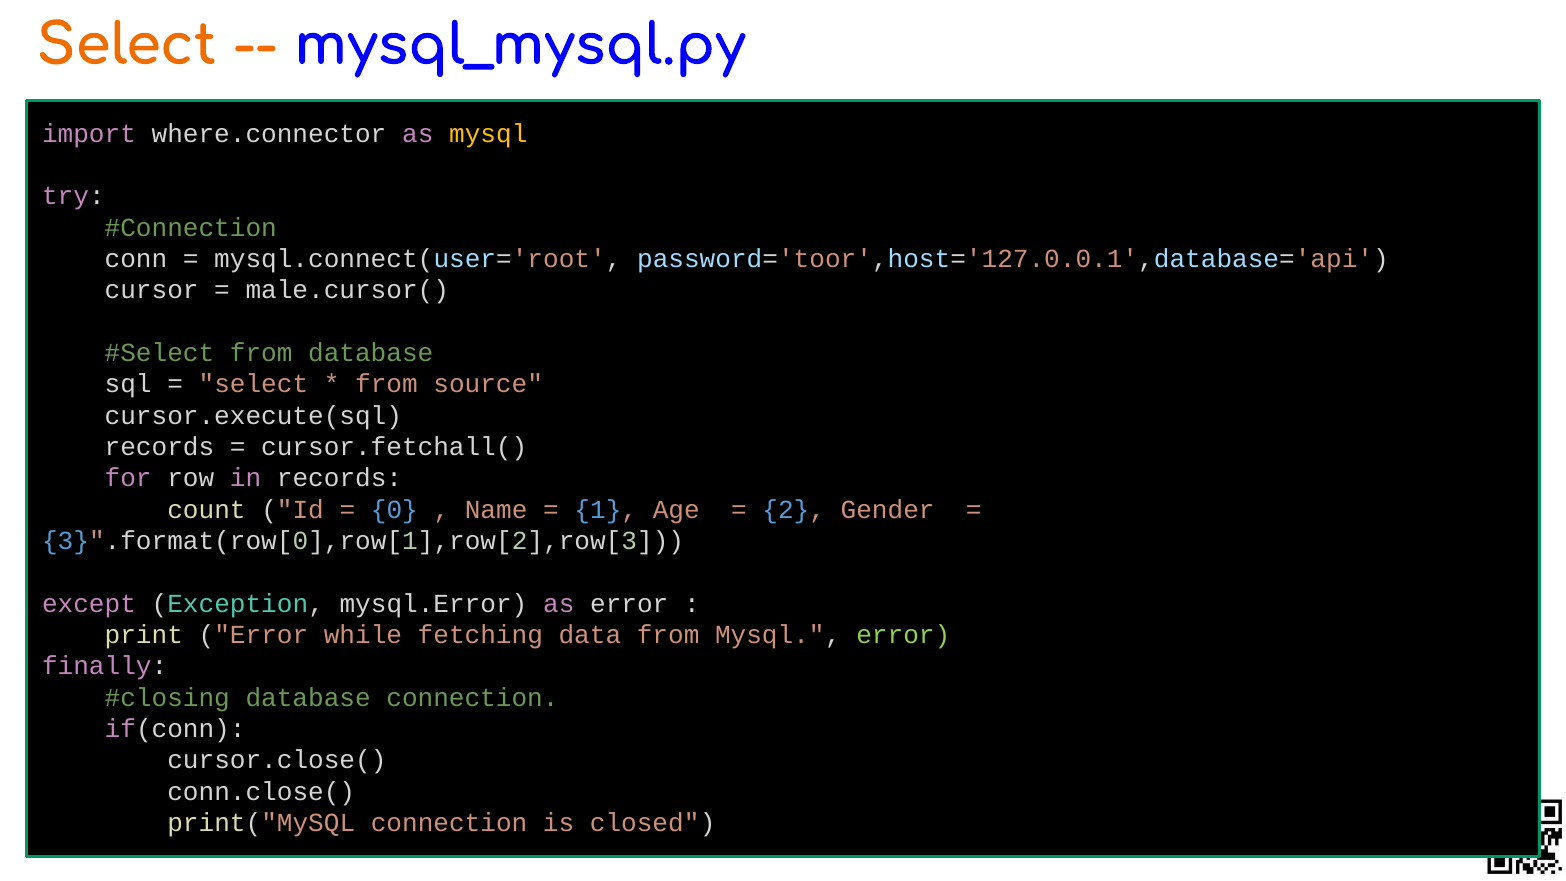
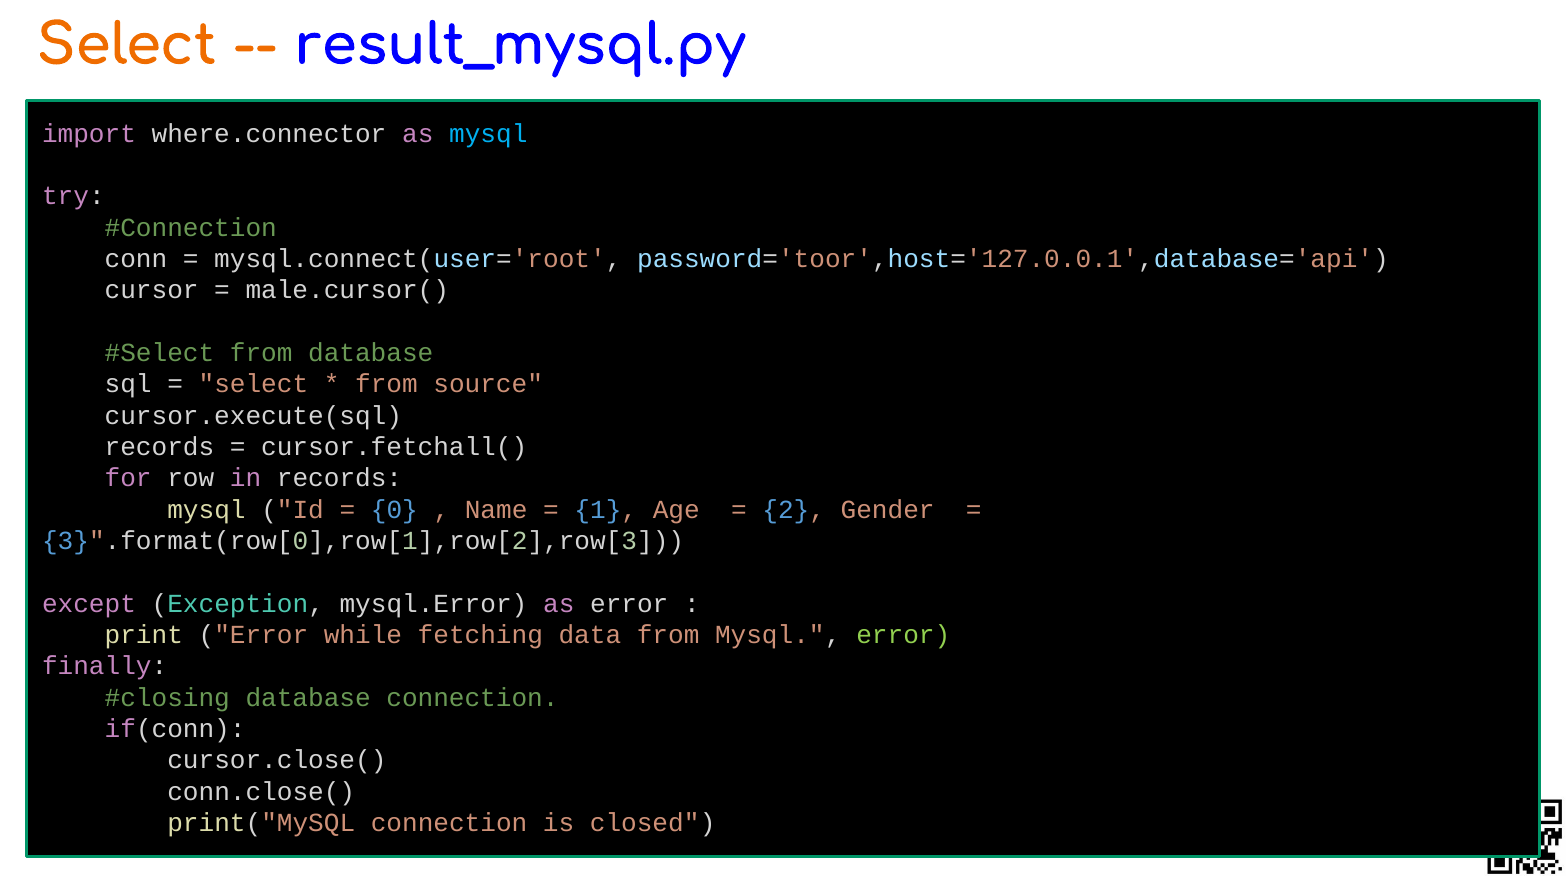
mysql_mysql.py: mysql_mysql.py -> result_mysql.py
mysql at (488, 134) colour: yellow -> light blue
count at (206, 509): count -> mysql
